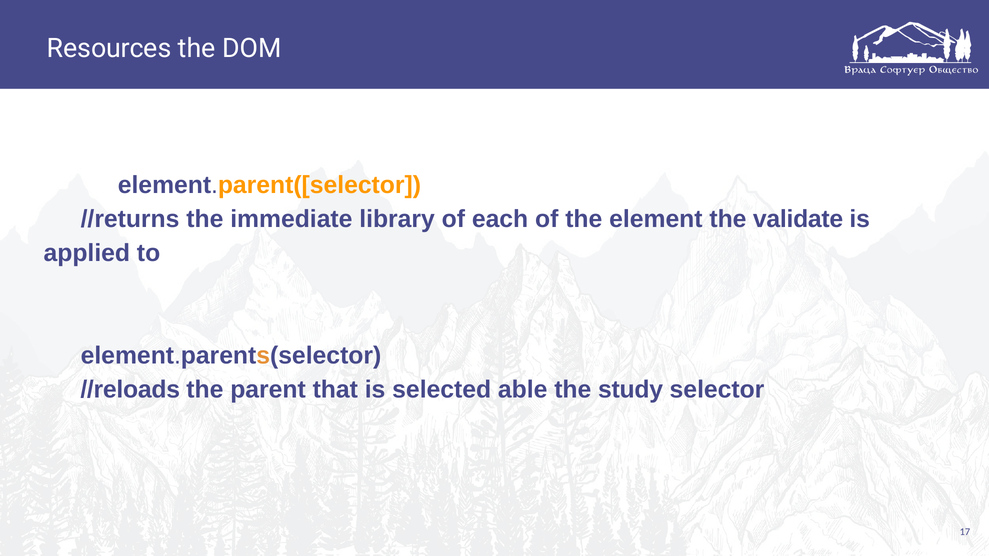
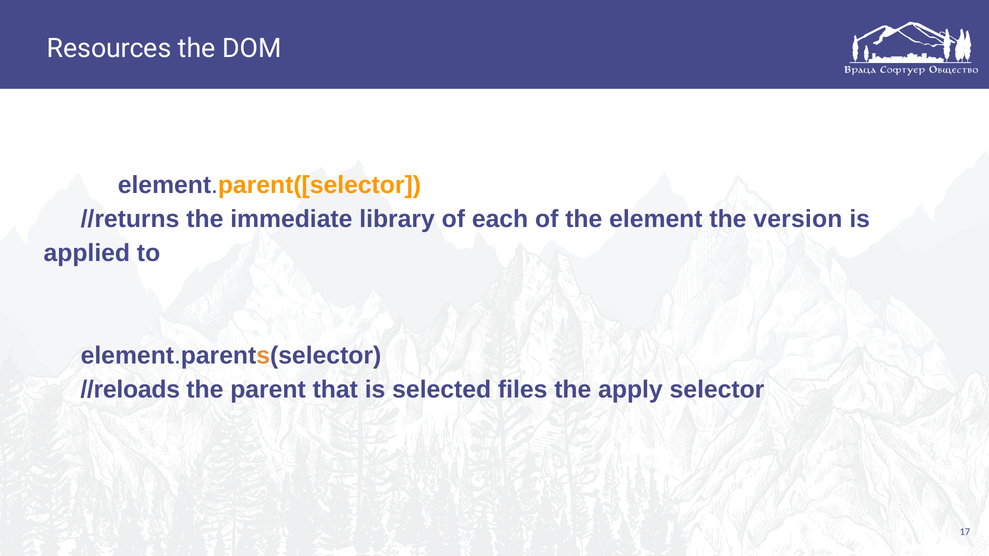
validate: validate -> version
able: able -> files
study: study -> apply
